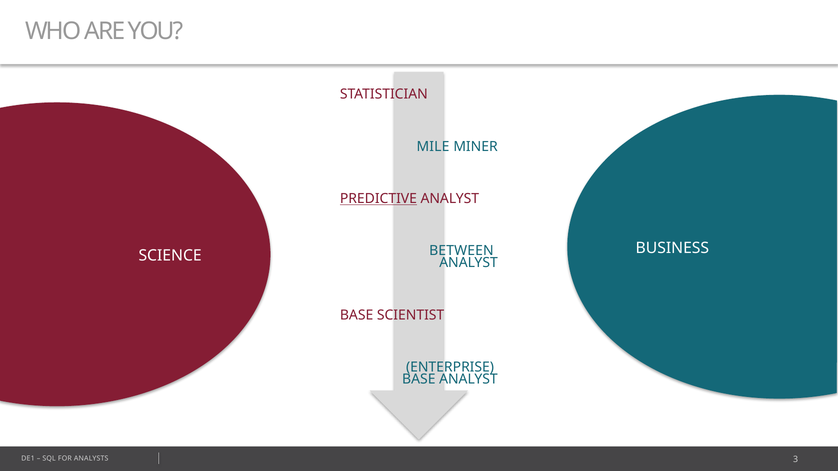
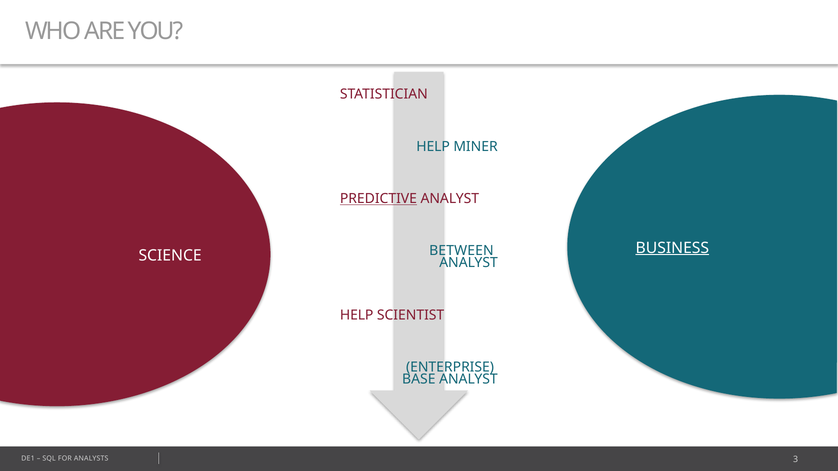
MILE at (433, 147): MILE -> HELP
BUSINESS underline: none -> present
BASE at (357, 315): BASE -> HELP
